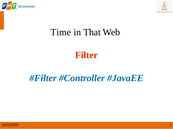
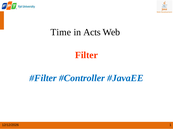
That: That -> Acts
